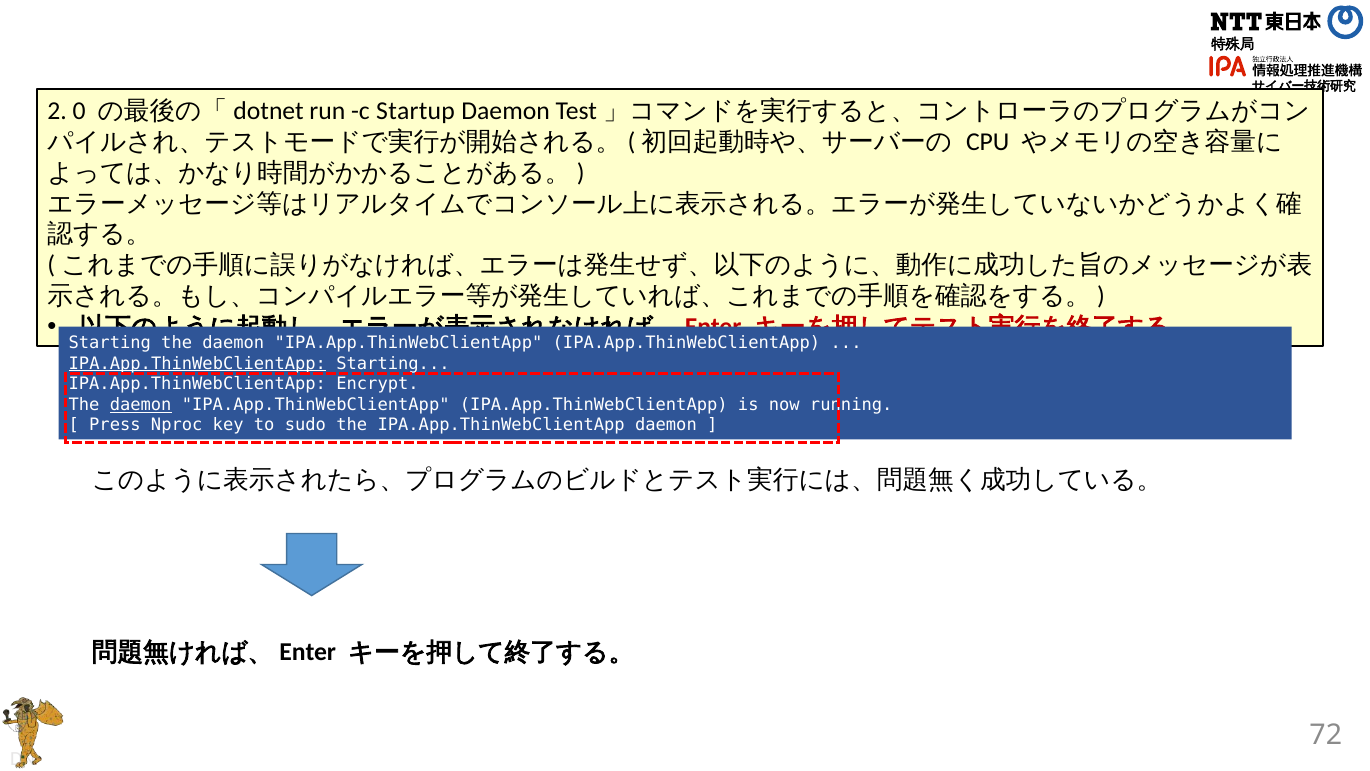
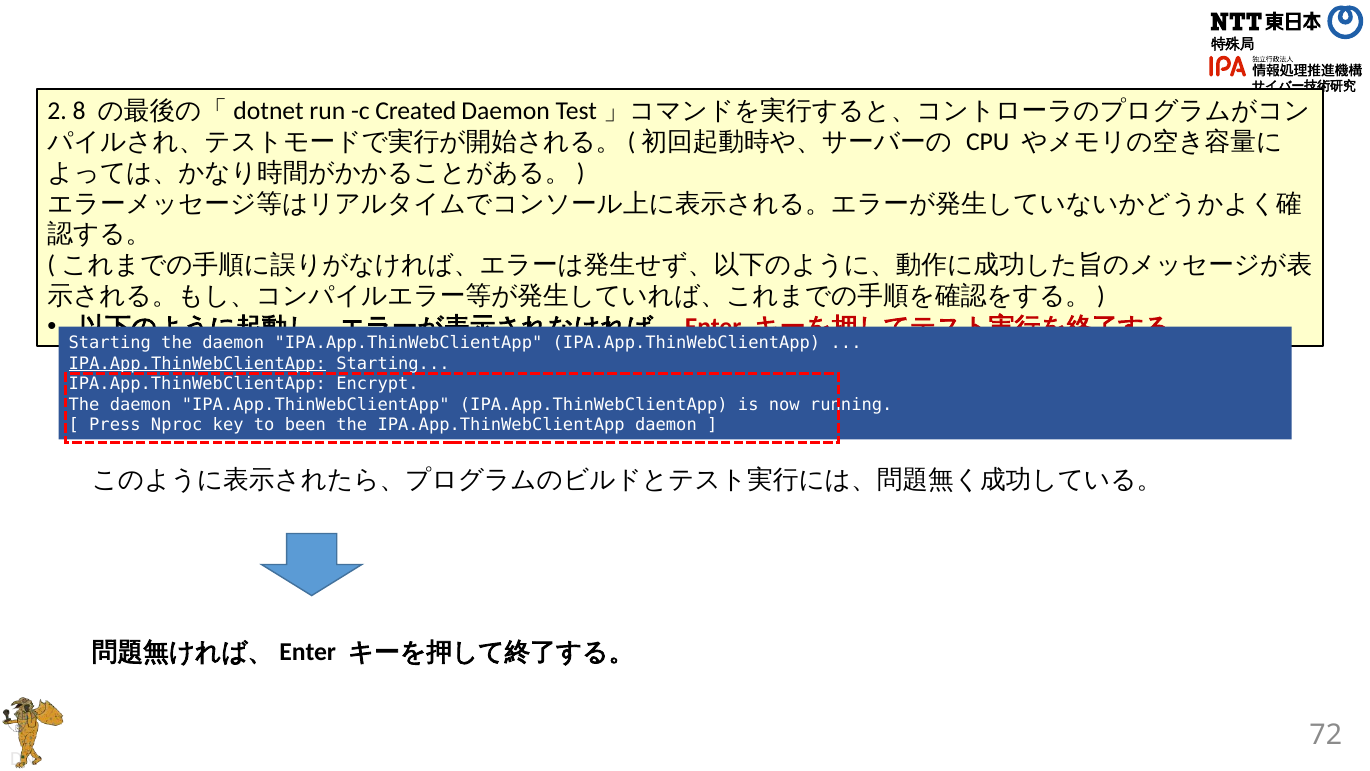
0: 0 -> 8
Startup: Startup -> Created
daemon at (141, 405) underline: present -> none
sudo: sudo -> been
